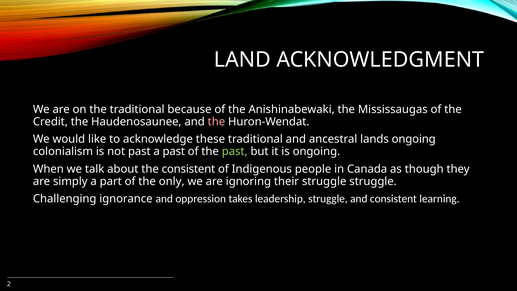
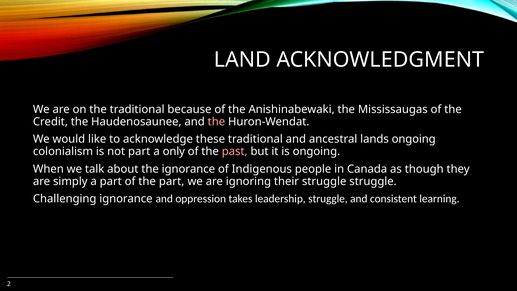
not past: past -> part
a past: past -> only
past at (235, 151) colour: light green -> pink
the consistent: consistent -> ignorance
the only: only -> part
